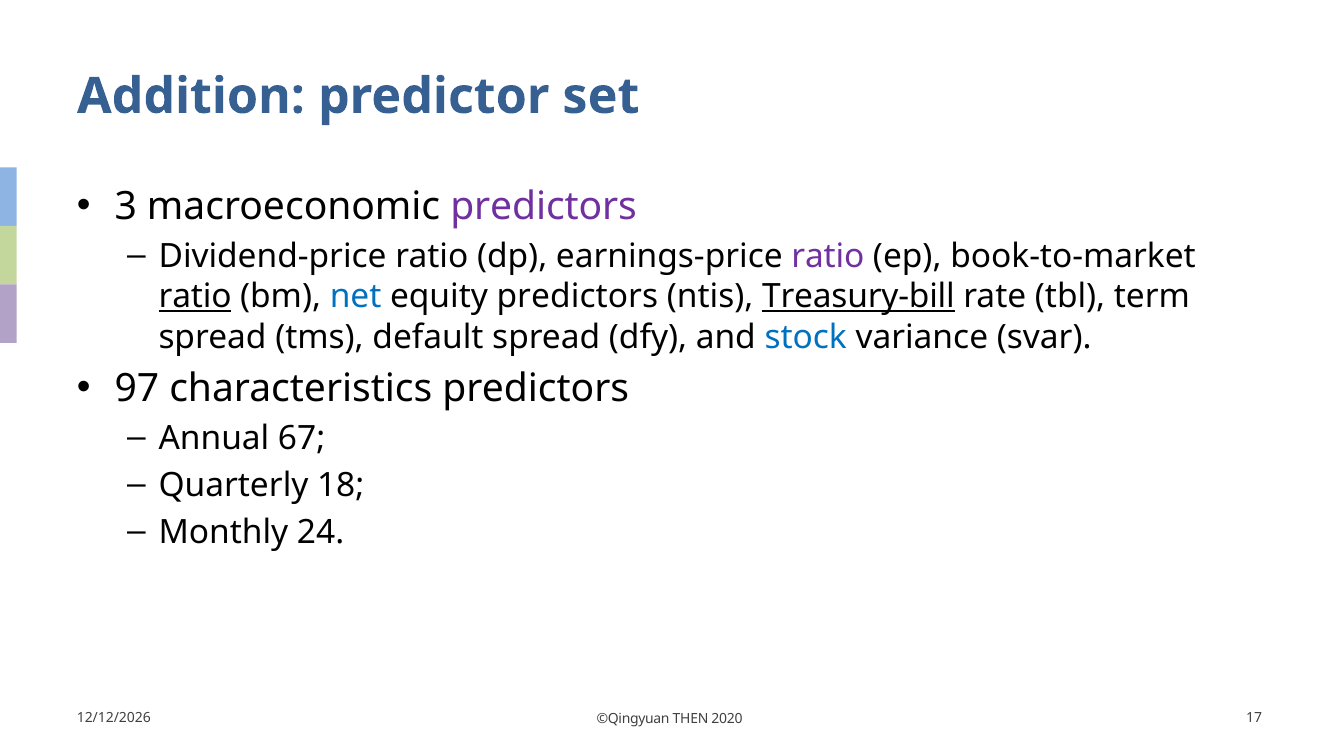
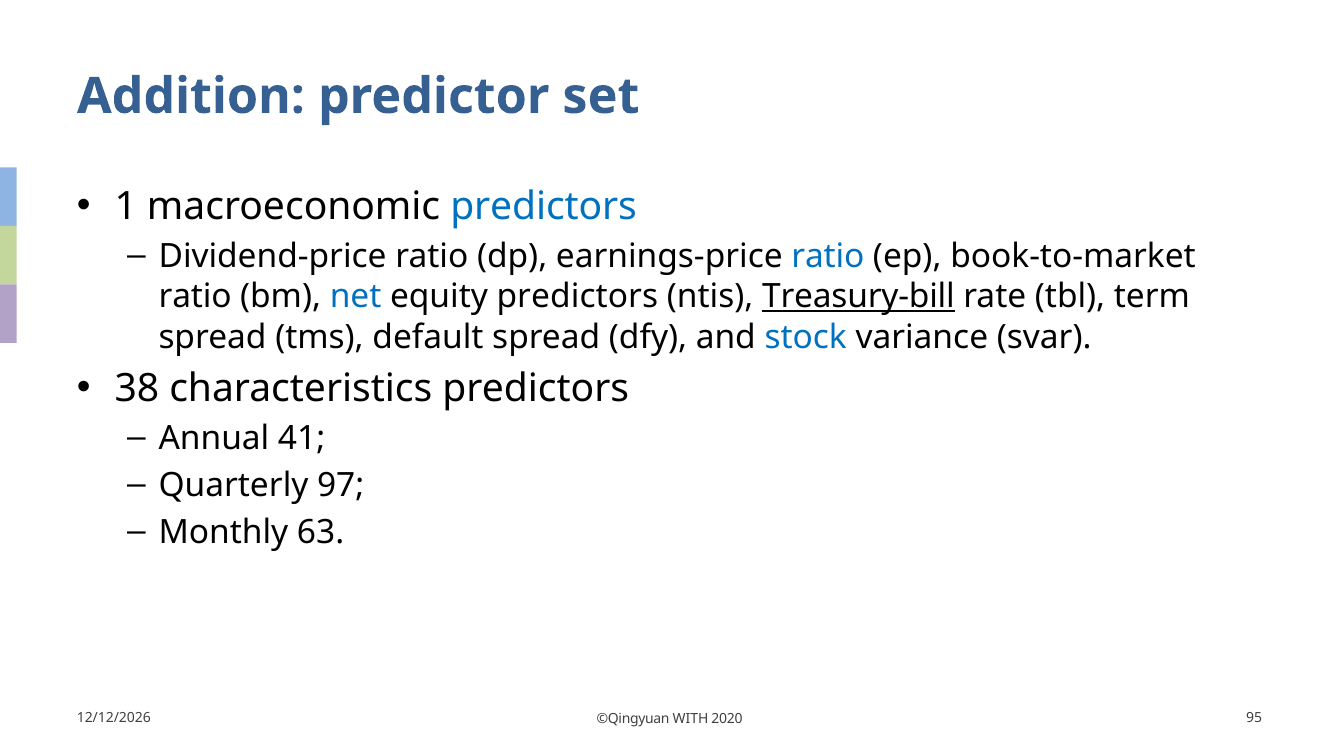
3: 3 -> 1
predictors at (544, 207) colour: purple -> blue
ratio at (828, 257) colour: purple -> blue
ratio at (195, 297) underline: present -> none
97: 97 -> 38
67: 67 -> 41
18: 18 -> 97
24: 24 -> 63
17: 17 -> 95
THEN: THEN -> WITH
